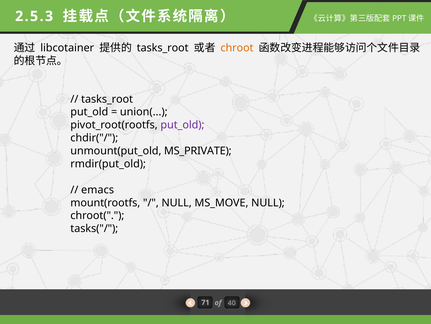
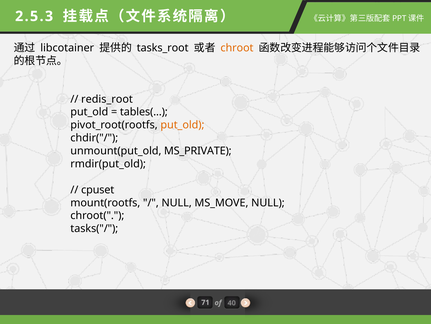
tasks_root at (107, 99): tasks_root -> redis_root
union(: union( -> tables(
put_old at (182, 125) colour: purple -> orange
emacs: emacs -> cpuset
